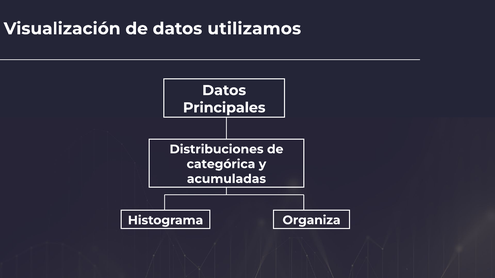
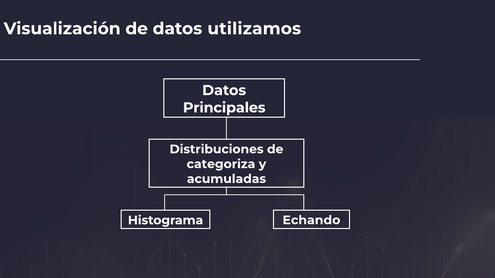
categórica: categórica -> categoriza
Organiza: Organiza -> Echando
